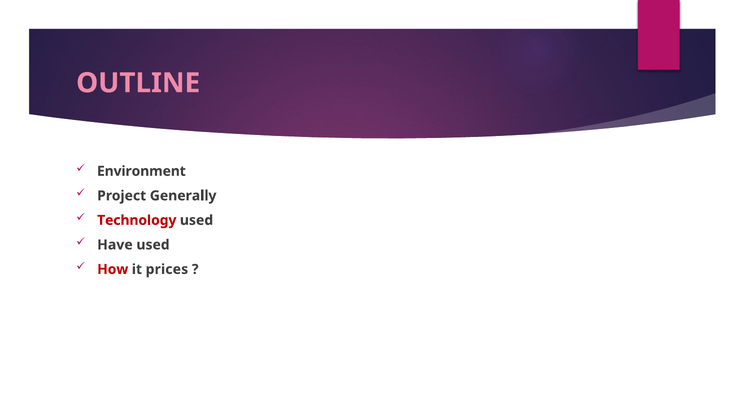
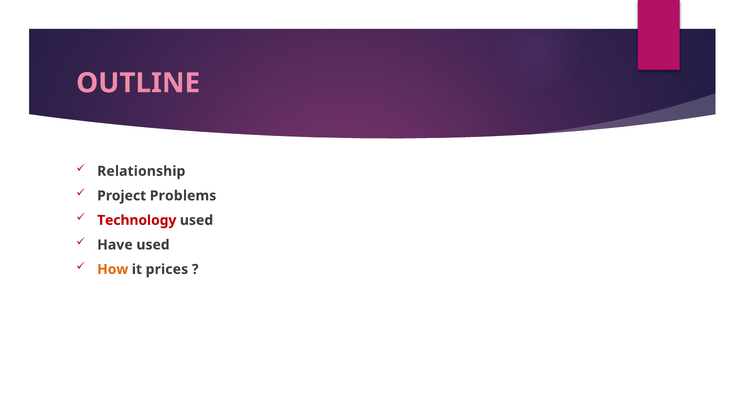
Environment: Environment -> Relationship
Generally: Generally -> Problems
How colour: red -> orange
